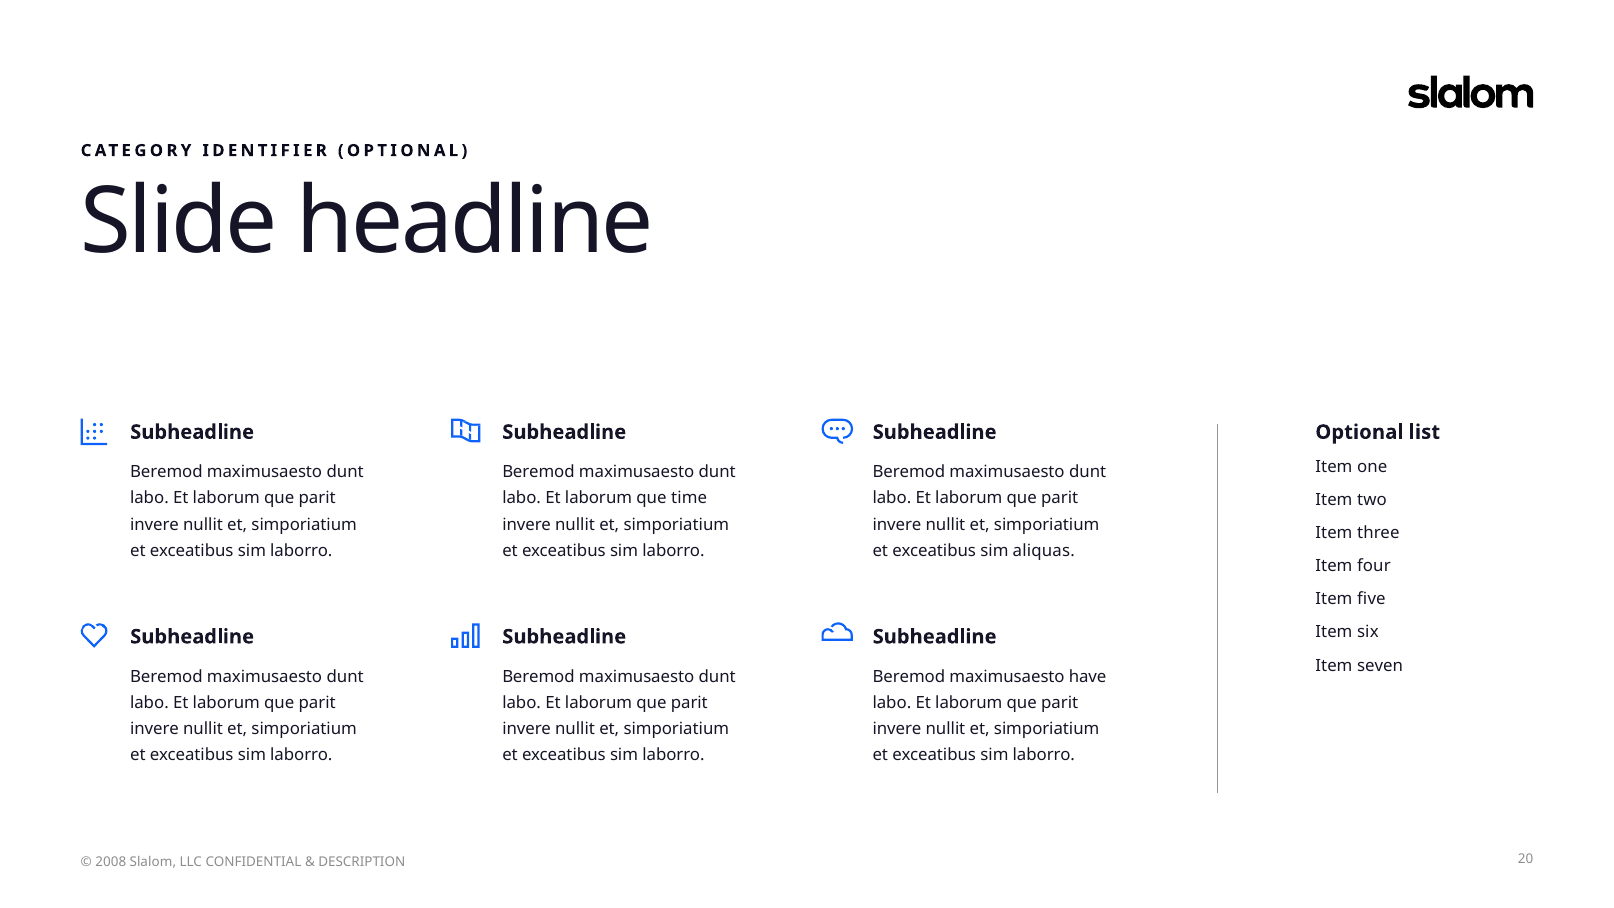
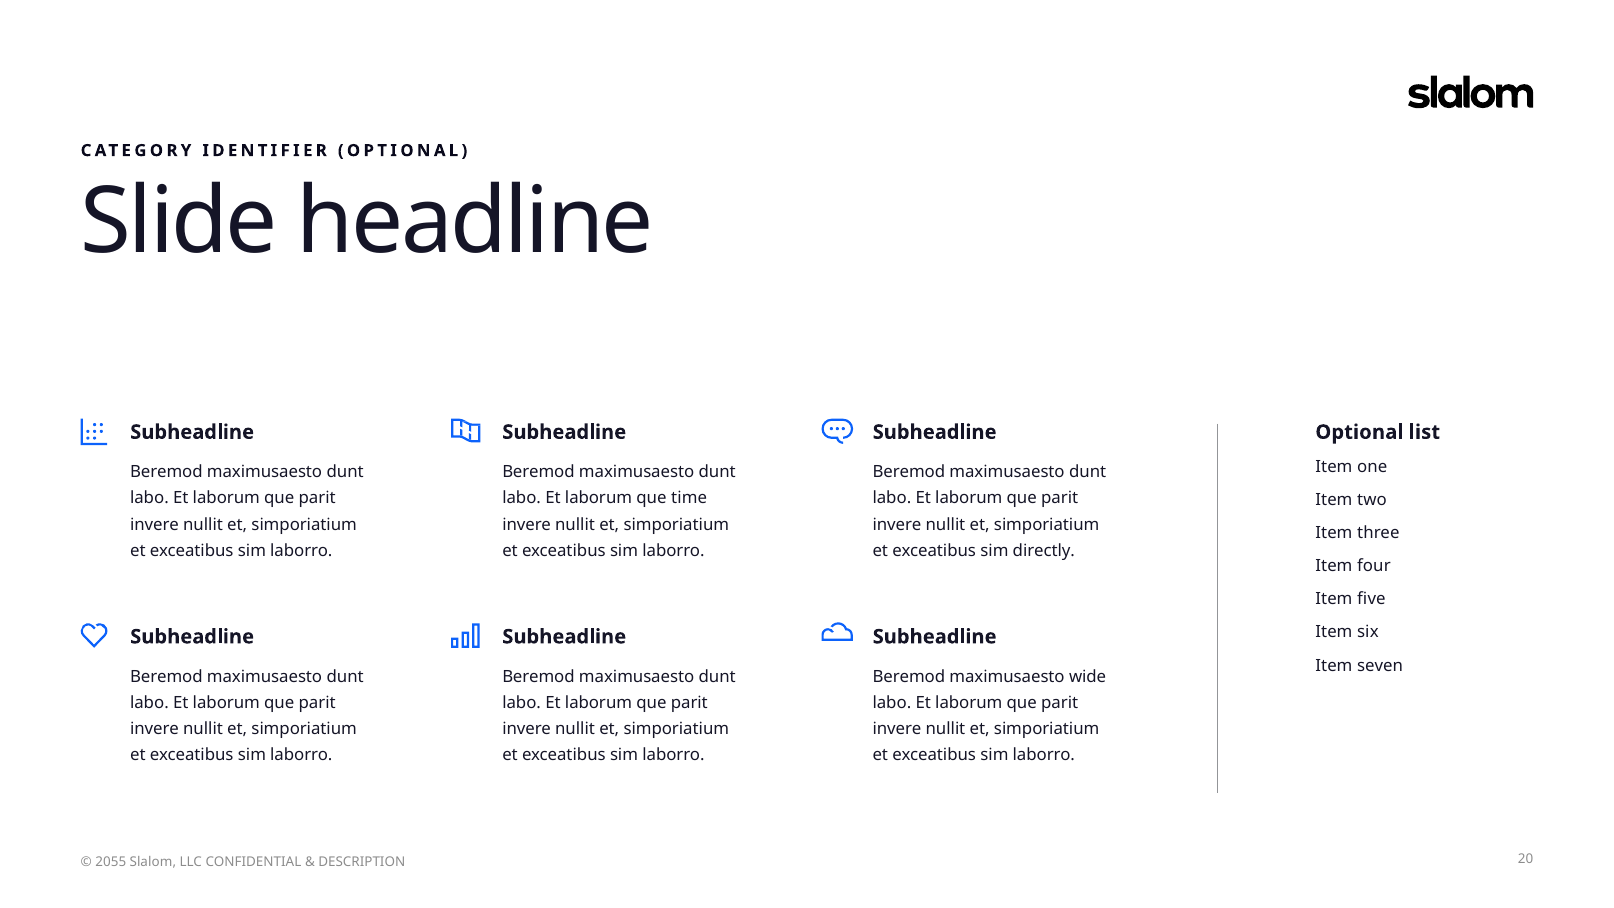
aliquas: aliquas -> directly
have: have -> wide
2008: 2008 -> 2055
